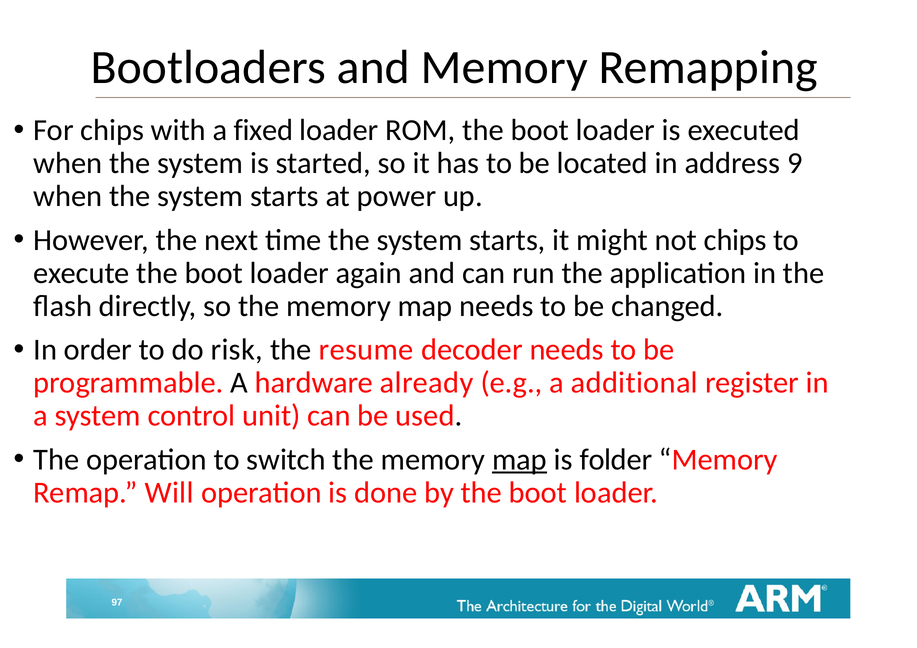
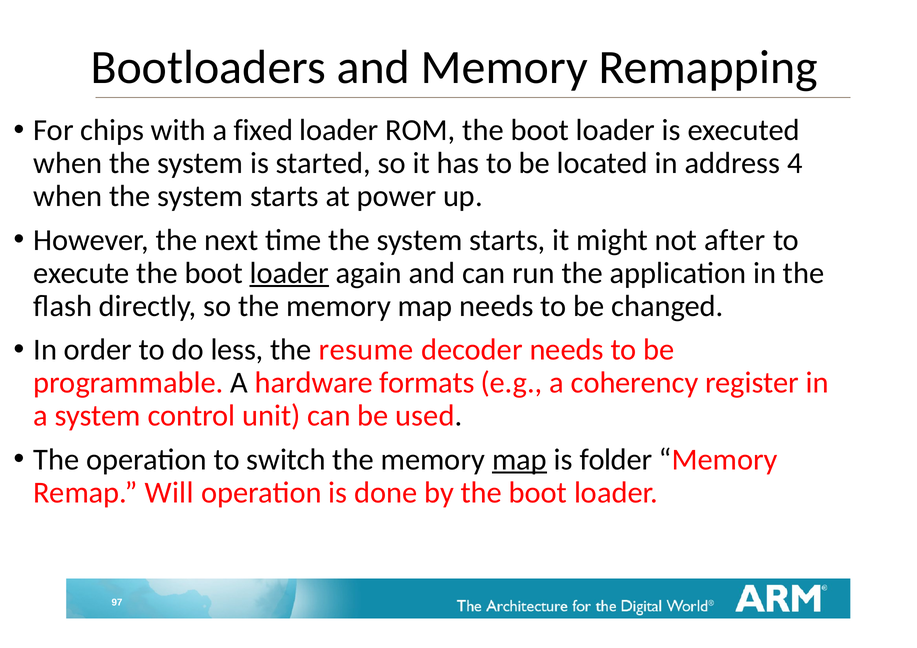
9: 9 -> 4
not chips: chips -> after
loader at (289, 273) underline: none -> present
risk: risk -> less
already: already -> formats
additional: additional -> coherency
